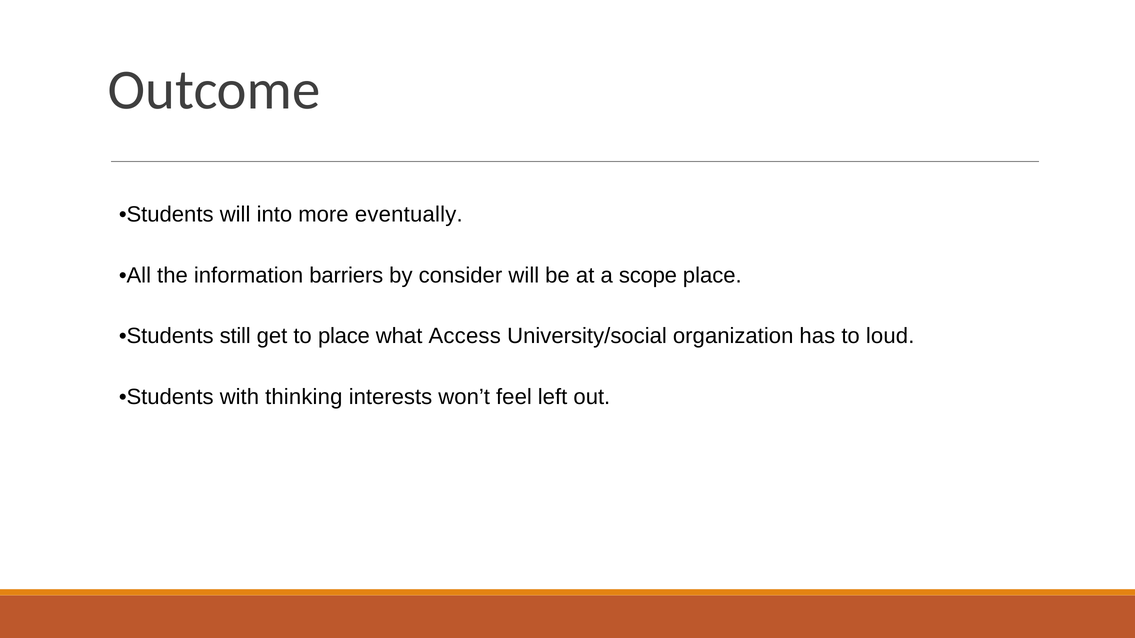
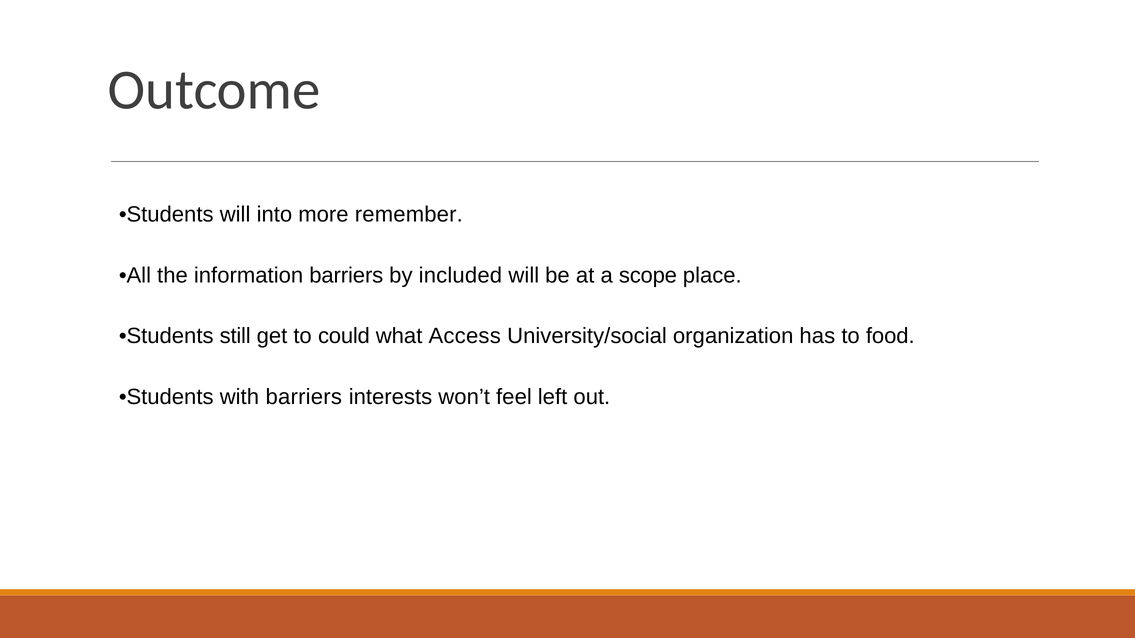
eventually: eventually -> remember
consider: consider -> included
to place: place -> could
loud: loud -> food
with thinking: thinking -> barriers
